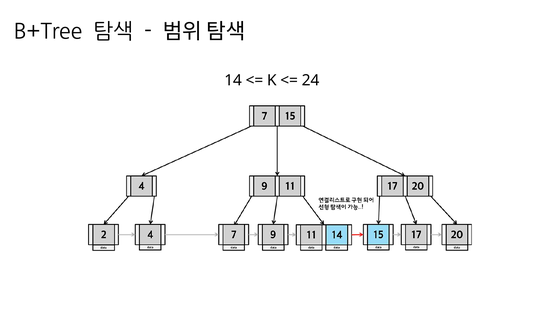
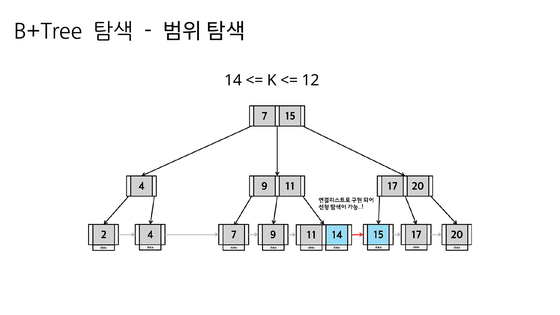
24: 24 -> 12
